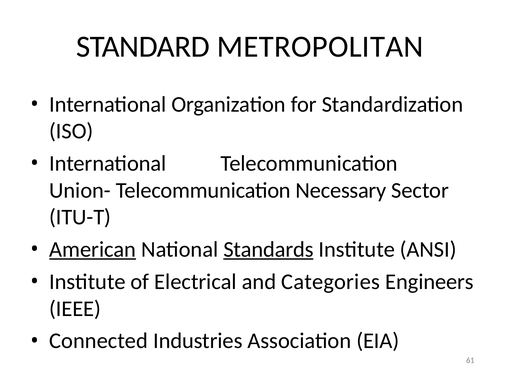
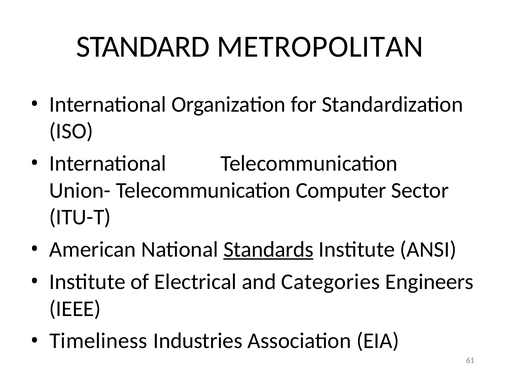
Necessary: Necessary -> Computer
American underline: present -> none
Connected: Connected -> Timeliness
